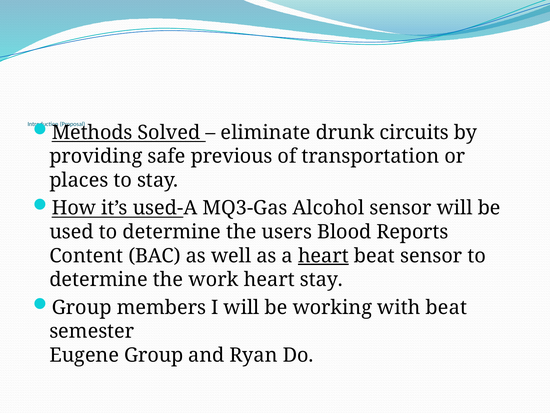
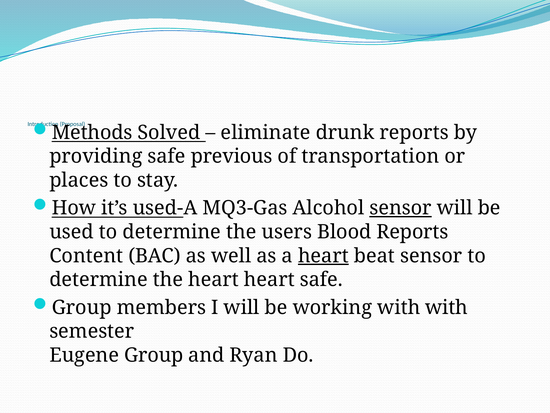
drunk circuits: circuits -> reports
sensor at (401, 208) underline: none -> present
the work: work -> heart
heart stay: stay -> safe
with beat: beat -> with
